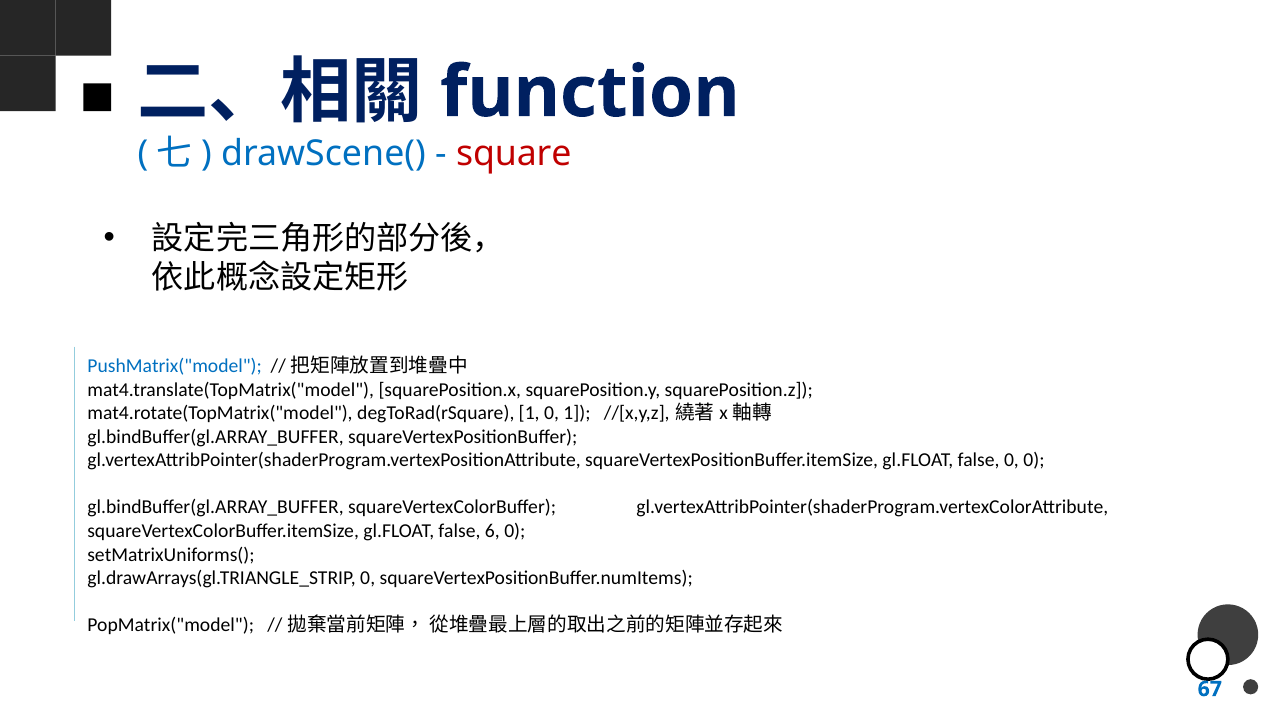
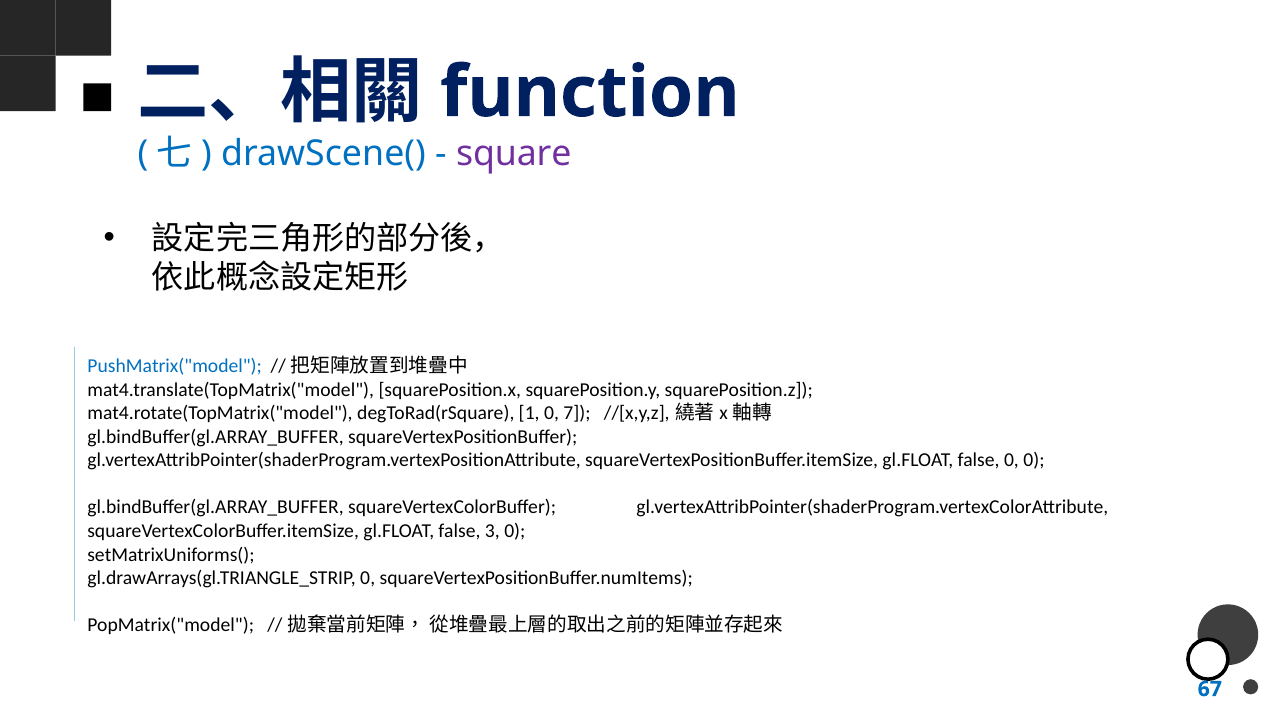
square colour: red -> purple
0 1: 1 -> 7
6: 6 -> 3
